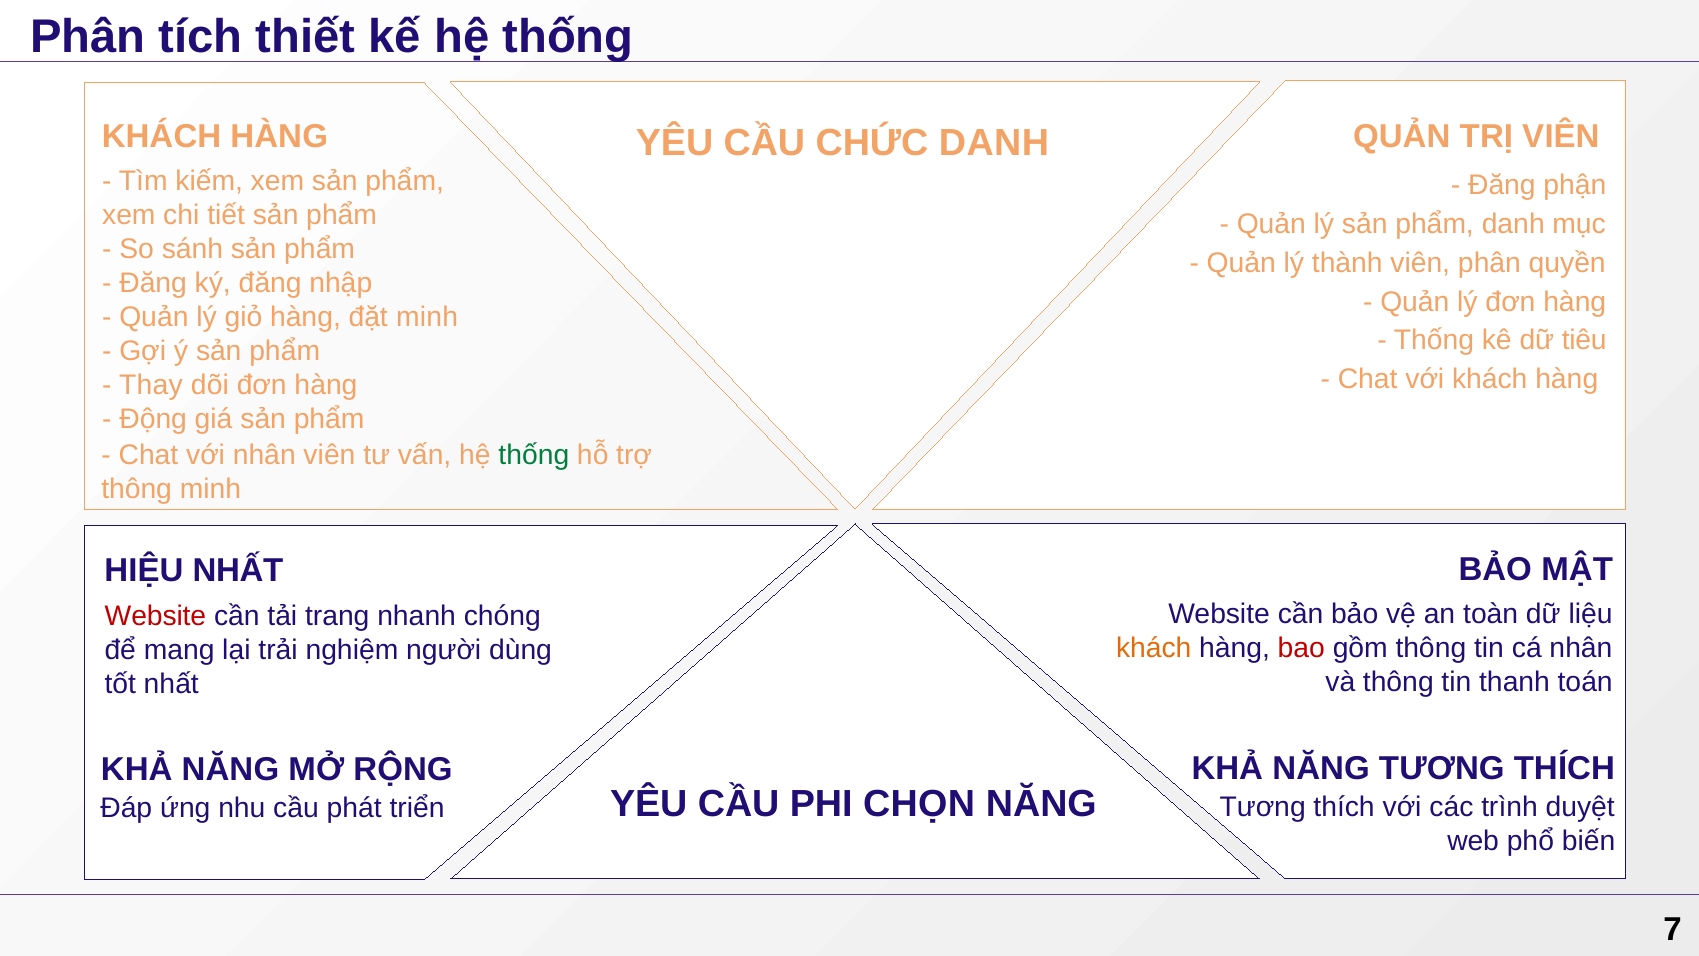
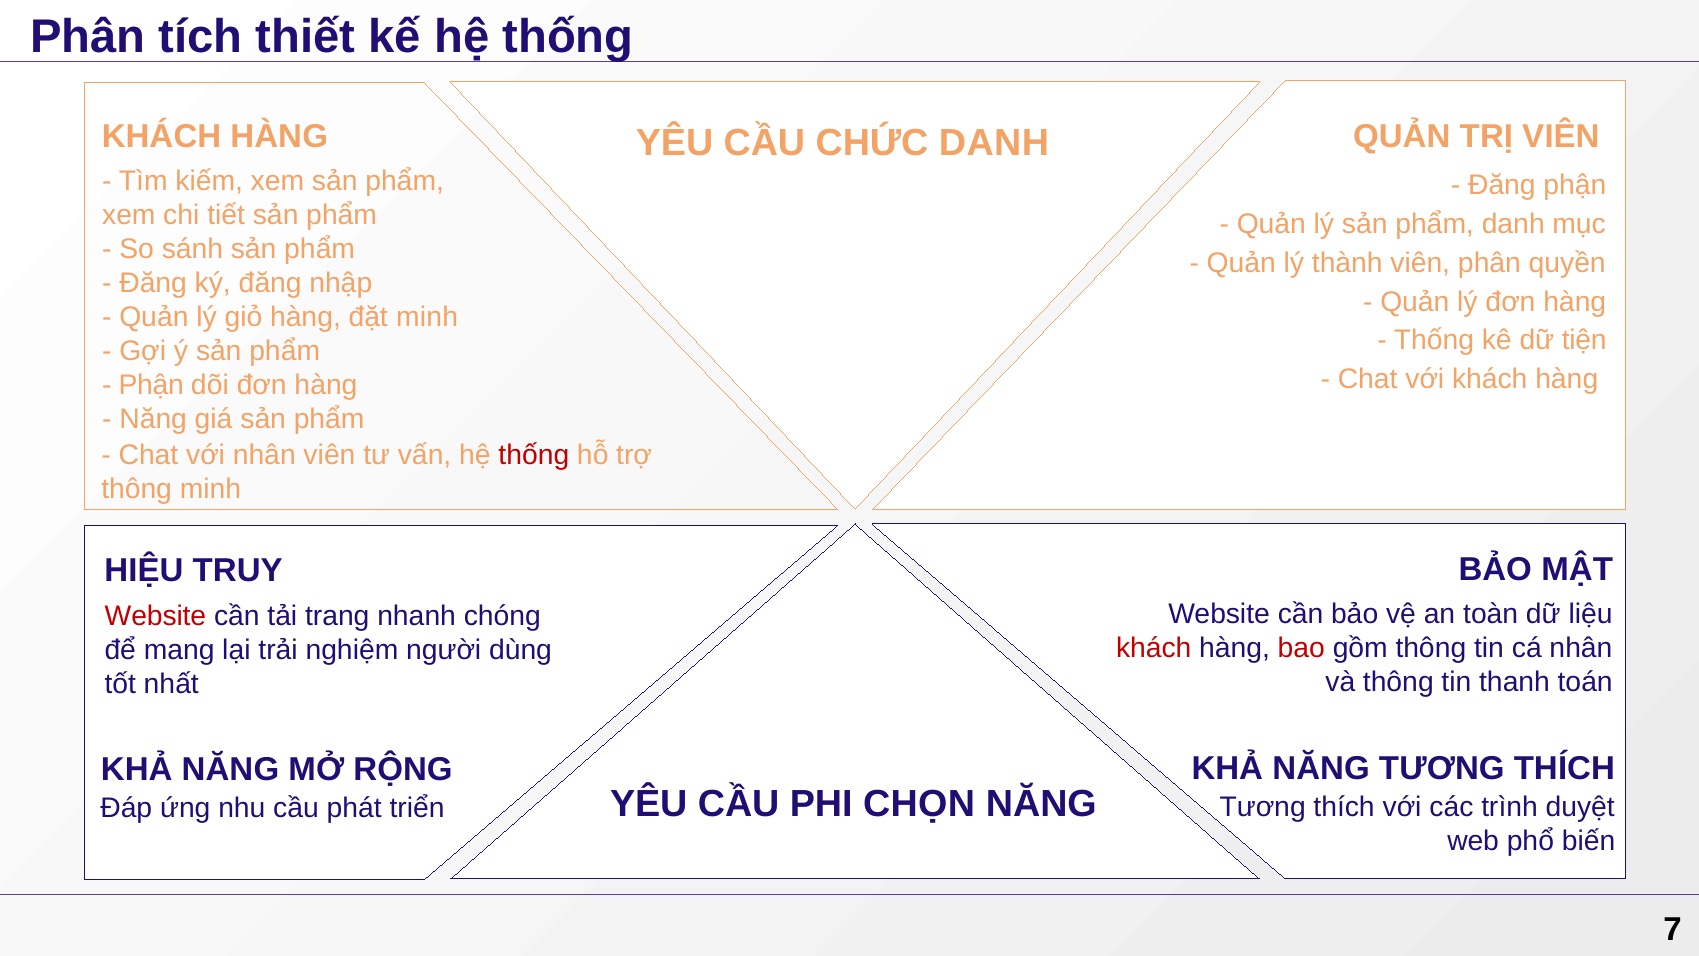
tiêu: tiêu -> tiện
Thay at (151, 385): Thay -> Phận
Động at (153, 419): Động -> Năng
thống at (534, 455) colour: green -> red
HIỆU NHẤT: NHẤT -> TRUY
khách at (1154, 648) colour: orange -> red
